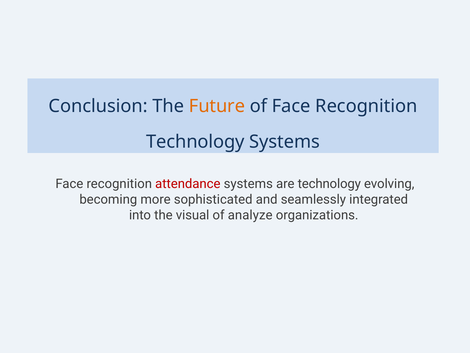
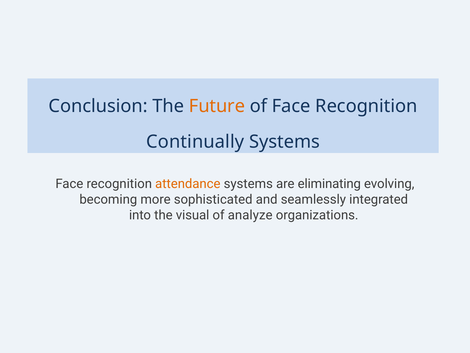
Technology at (195, 142): Technology -> Continually
attendance colour: red -> orange
are technology: technology -> eliminating
